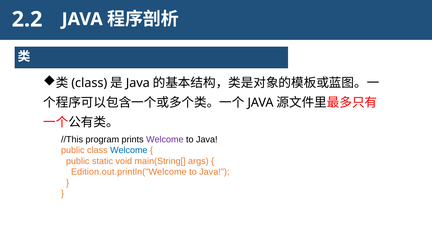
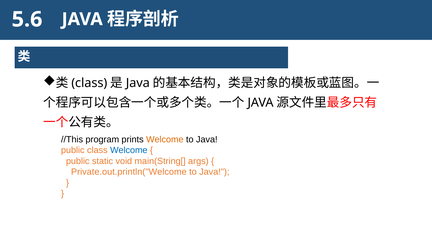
2.2: 2.2 -> 5.6
Welcome at (165, 139) colour: purple -> orange
Edition.out.println("Welcome: Edition.out.println("Welcome -> Private.out.println("Welcome
